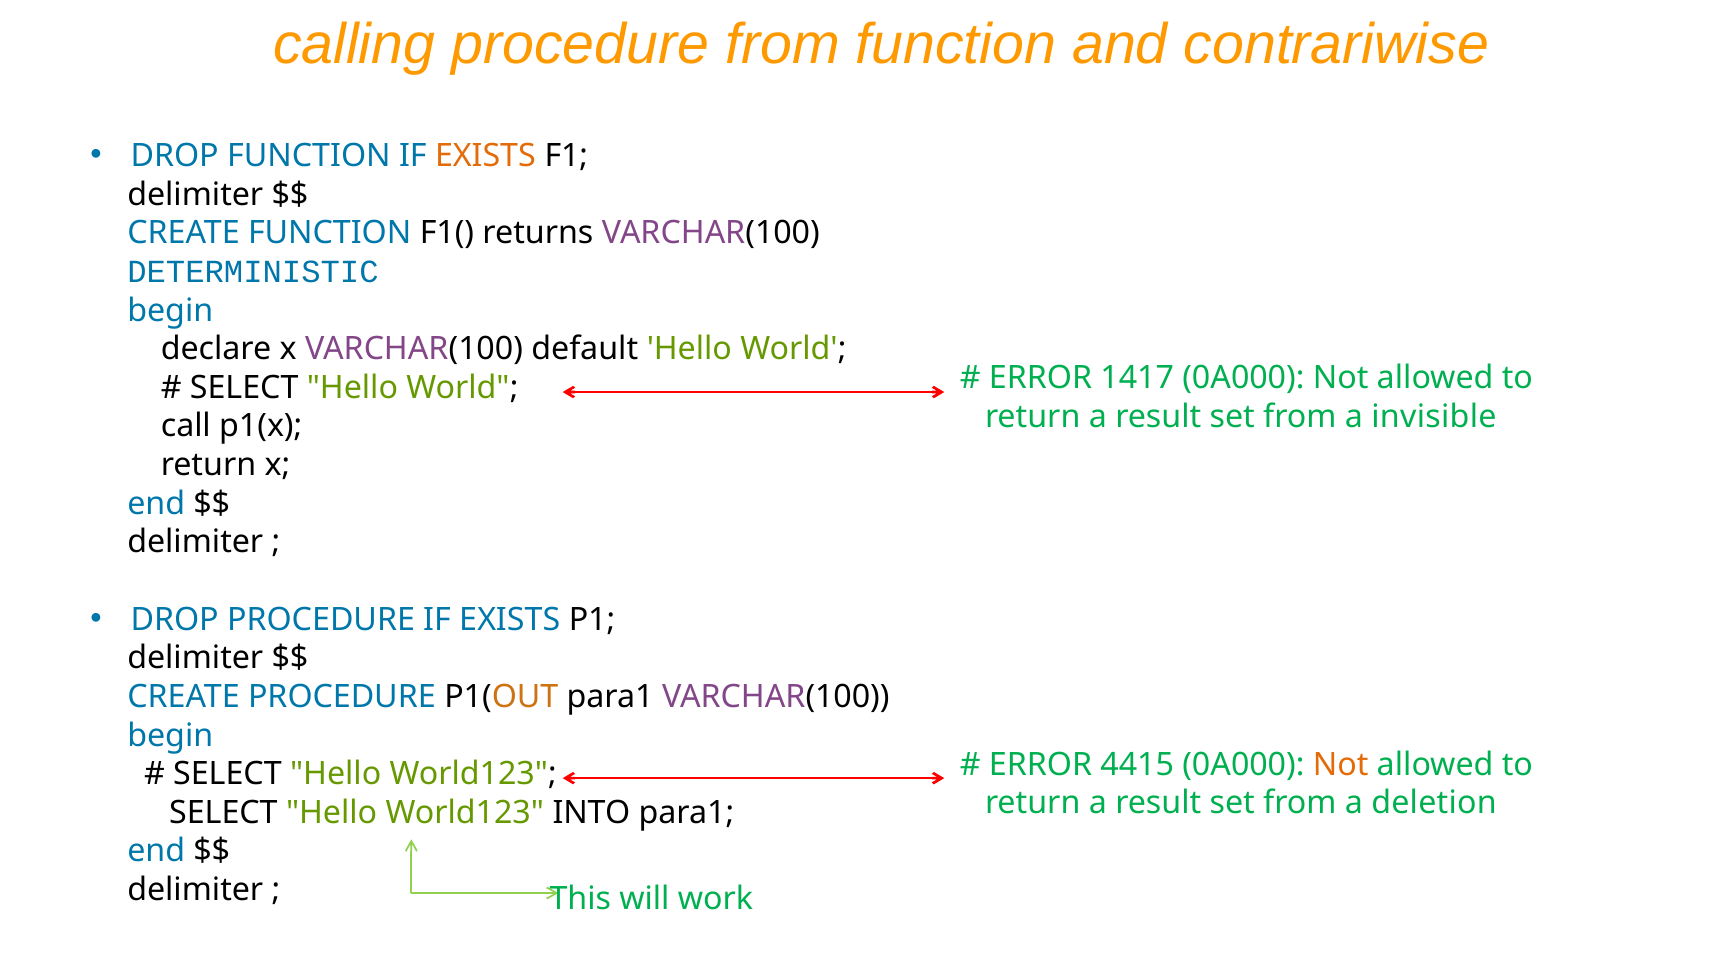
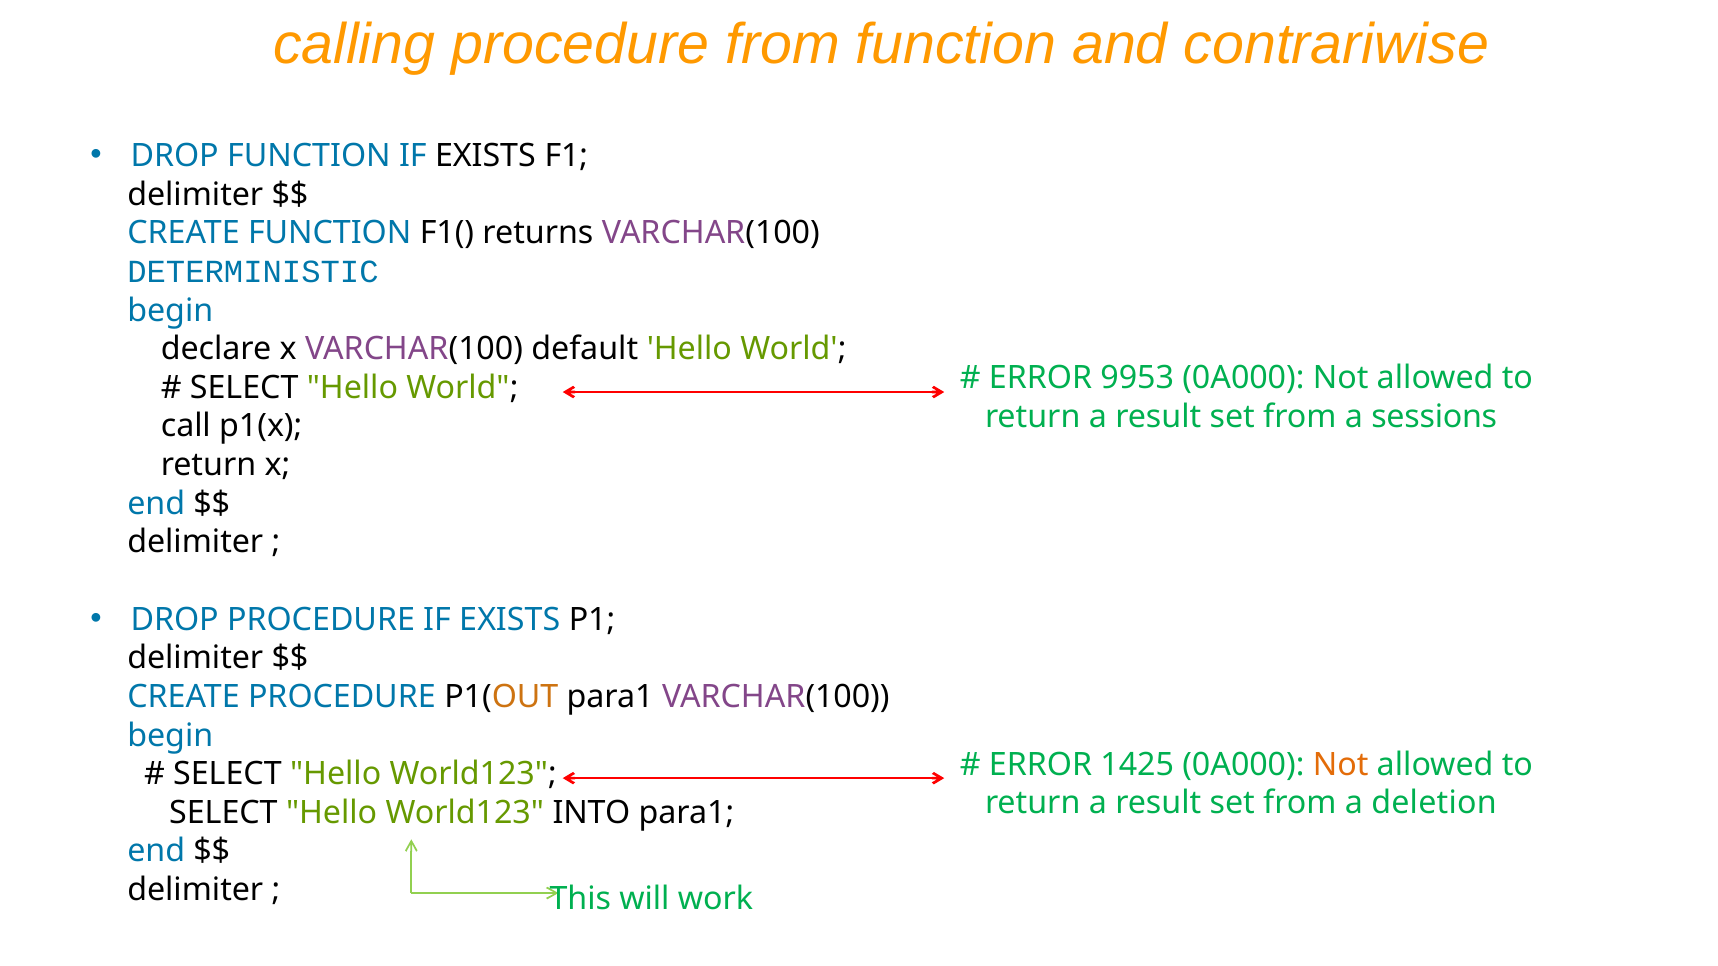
EXISTS at (485, 156) colour: orange -> black
1417: 1417 -> 9953
invisible: invisible -> sessions
4415: 4415 -> 1425
